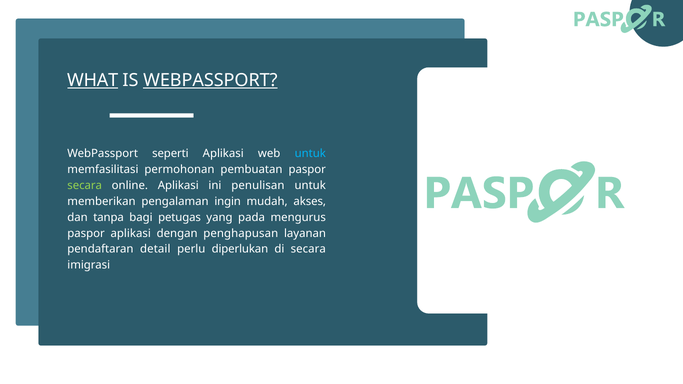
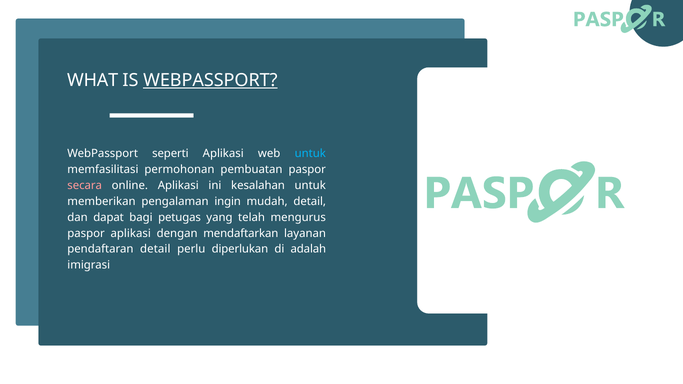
WHAT underline: present -> none
secara at (85, 186) colour: light green -> pink
penulisan: penulisan -> kesalahan
mudah akses: akses -> detail
tanpa: tanpa -> dapat
pada: pada -> telah
penghapusan: penghapusan -> mendaftarkan
di secara: secara -> adalah
